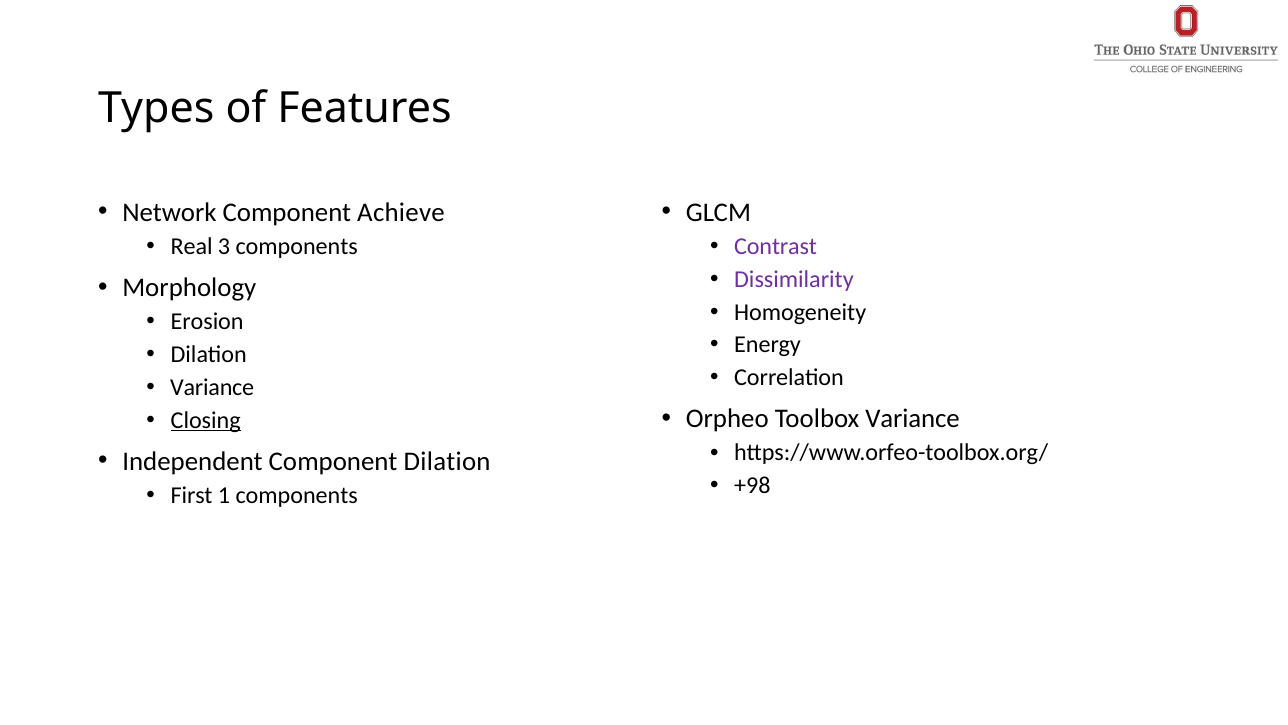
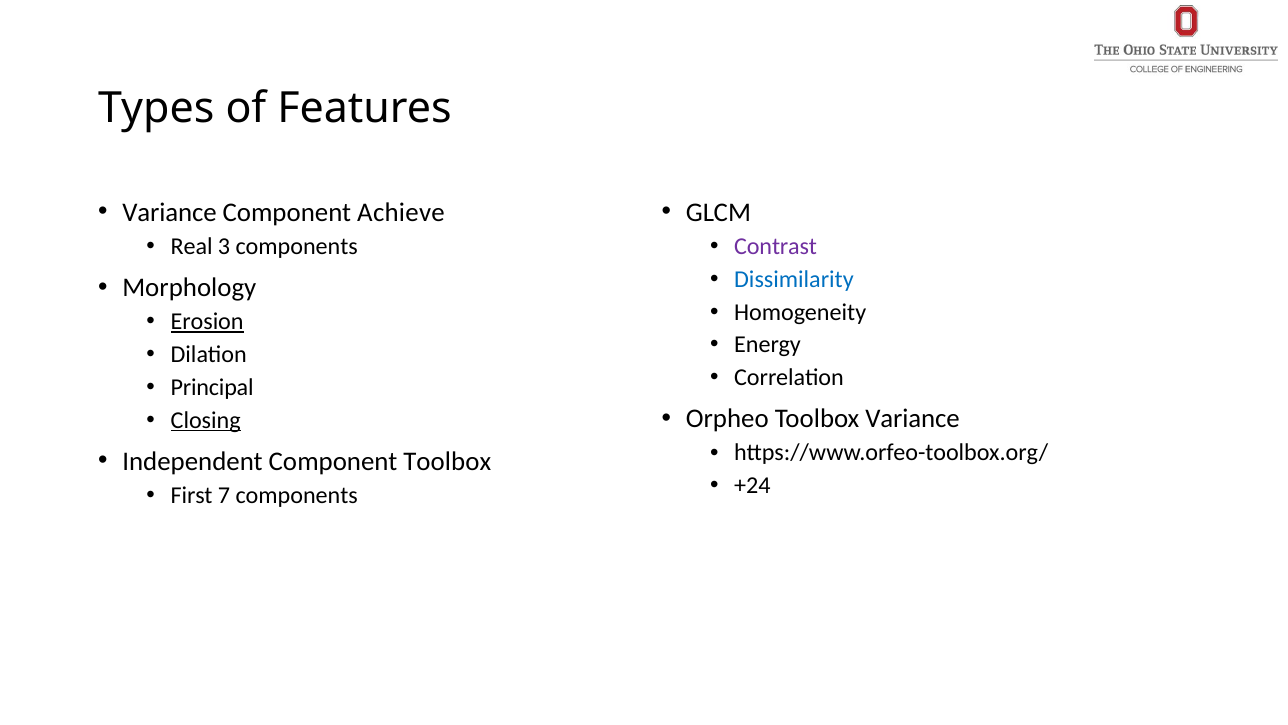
Network at (169, 212): Network -> Variance
Dissimilarity colour: purple -> blue
Erosion underline: none -> present
Variance at (212, 387): Variance -> Principal
Component Dilation: Dilation -> Toolbox
+98: +98 -> +24
1: 1 -> 7
